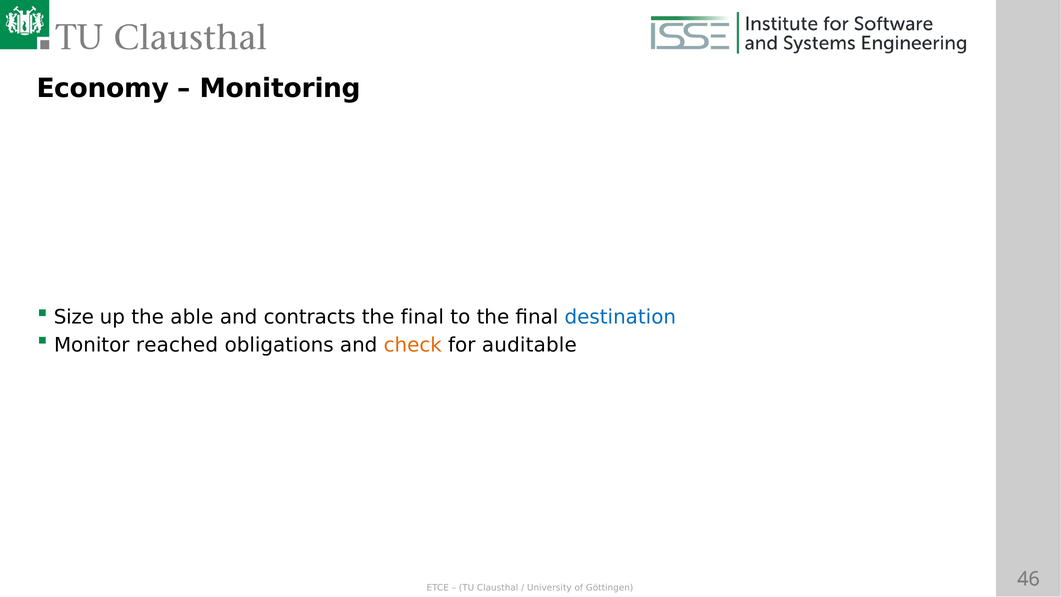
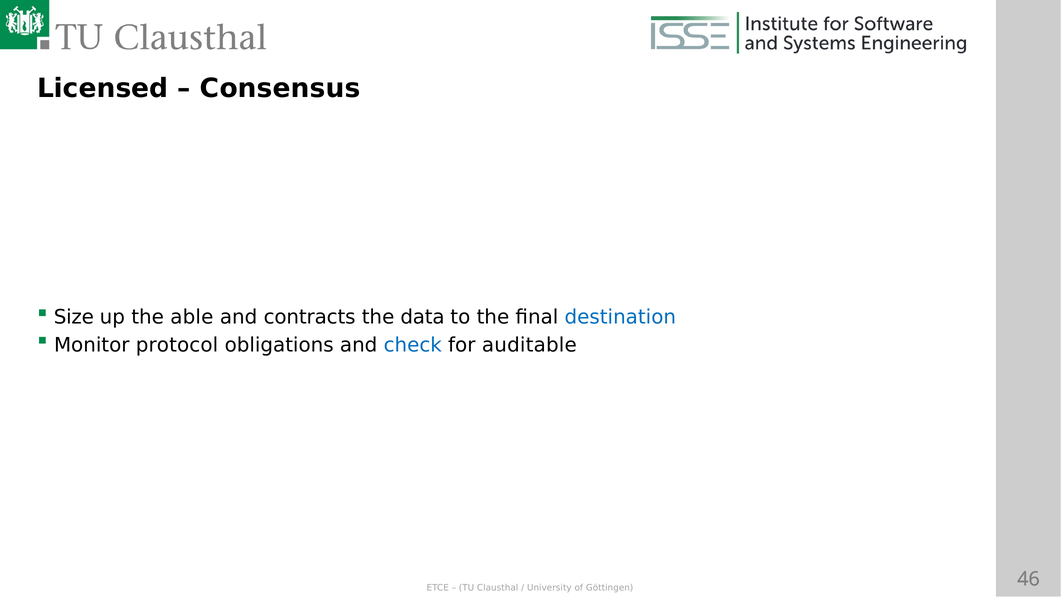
Economy: Economy -> Licensed
Monitoring: Monitoring -> Consensus
final at (422, 317): final -> data
reached: reached -> protocol
check colour: orange -> blue
